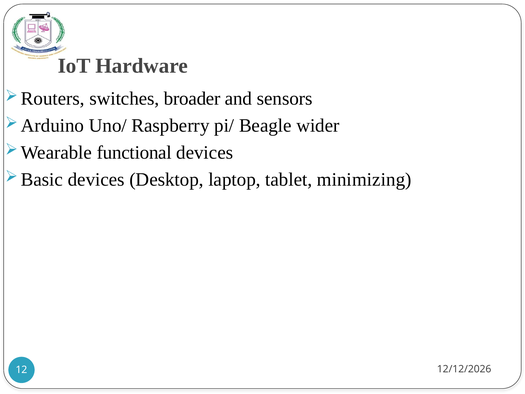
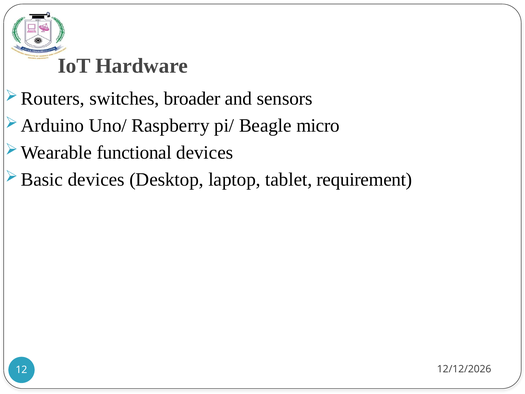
wider: wider -> micro
minimizing: minimizing -> requirement
